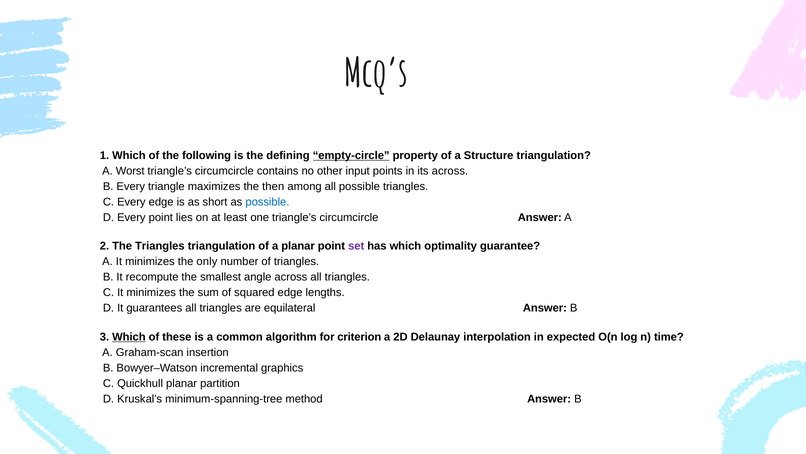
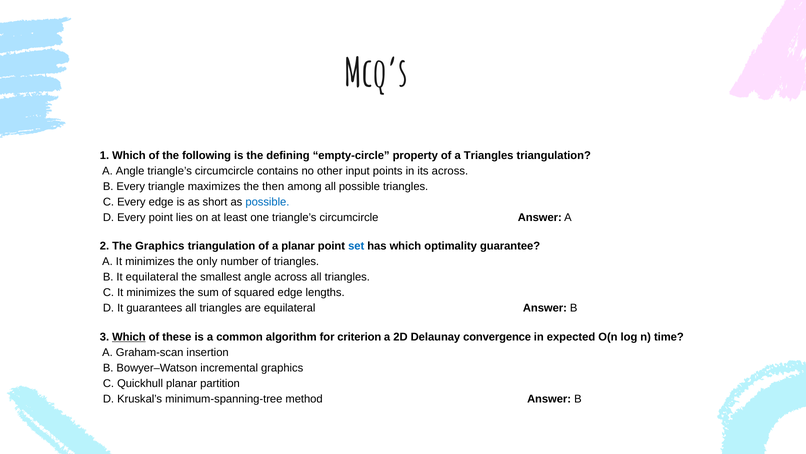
empty-circle underline: present -> none
a Structure: Structure -> Triangles
A Worst: Worst -> Angle
The Triangles: Triangles -> Graphics
set colour: purple -> blue
It recompute: recompute -> equilateral
interpolation: interpolation -> convergence
